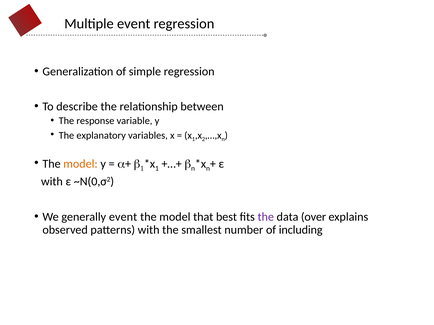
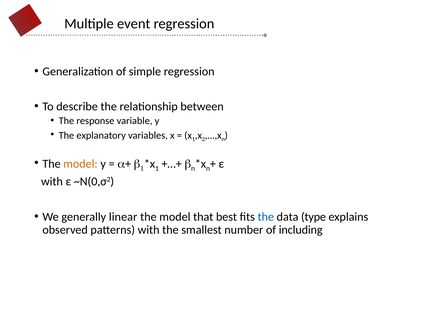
generally event: event -> linear
the at (266, 217) colour: purple -> blue
over: over -> type
